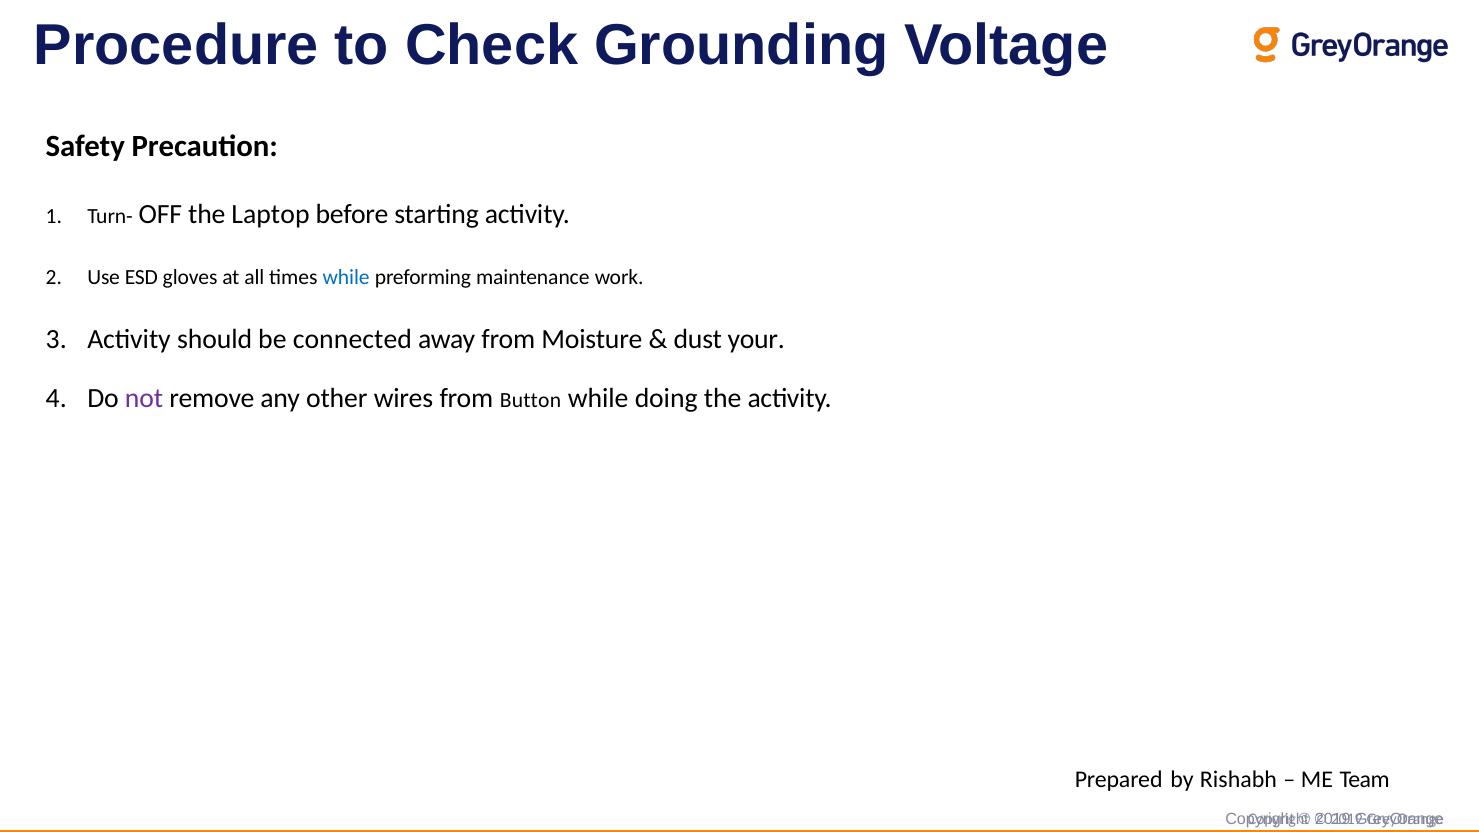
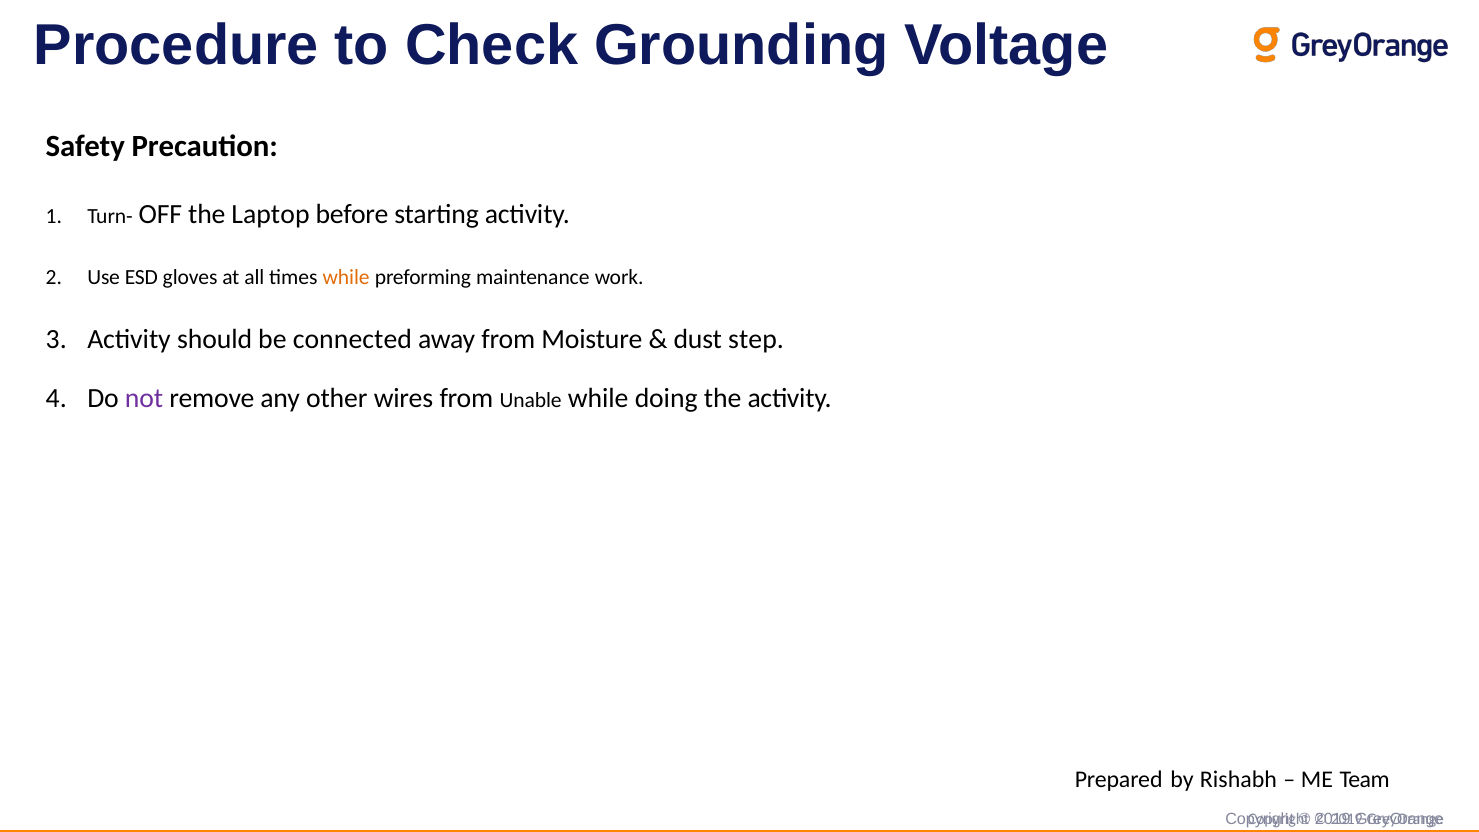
while at (346, 277) colour: blue -> orange
your: your -> step
Button: Button -> Unable
